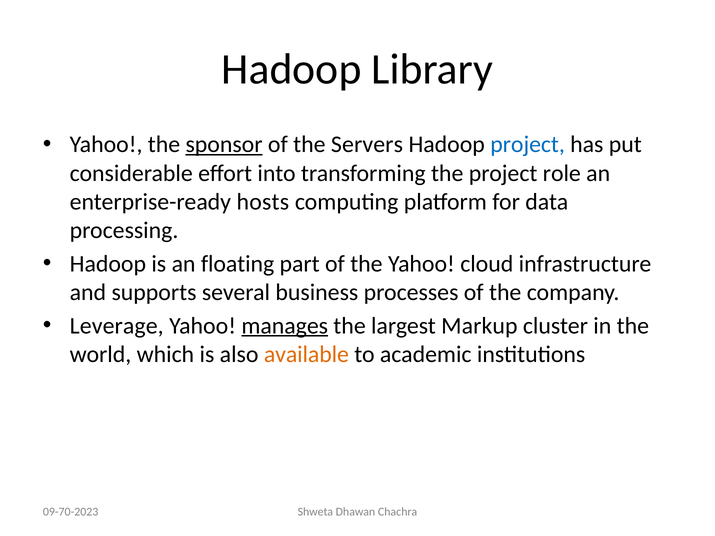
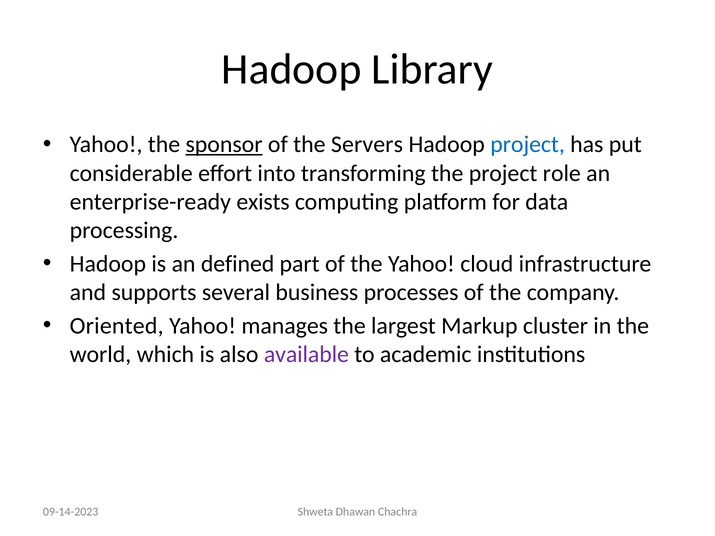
hosts: hosts -> exists
floating: floating -> defined
Leverage: Leverage -> Oriented
manages underline: present -> none
available colour: orange -> purple
09-70-2023: 09-70-2023 -> 09-14-2023
